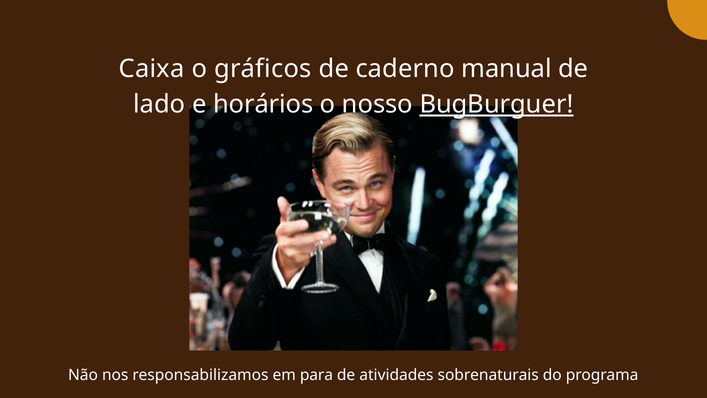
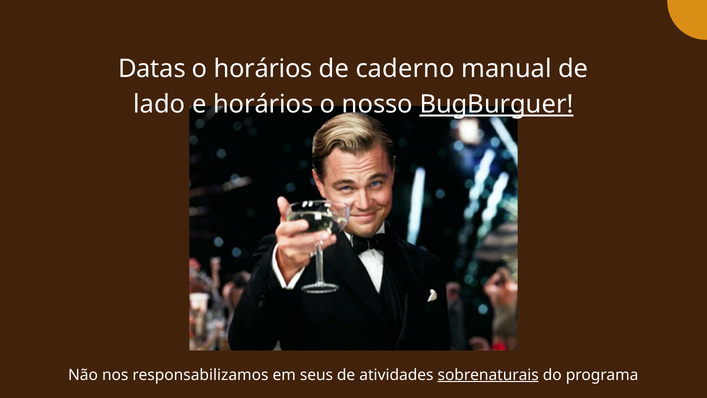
Caixa: Caixa -> Datas
o gráficos: gráficos -> horários
para: para -> seus
sobrenaturais underline: none -> present
